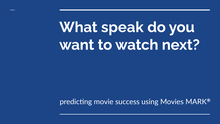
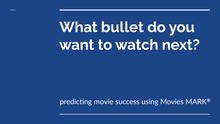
speak: speak -> bullet
